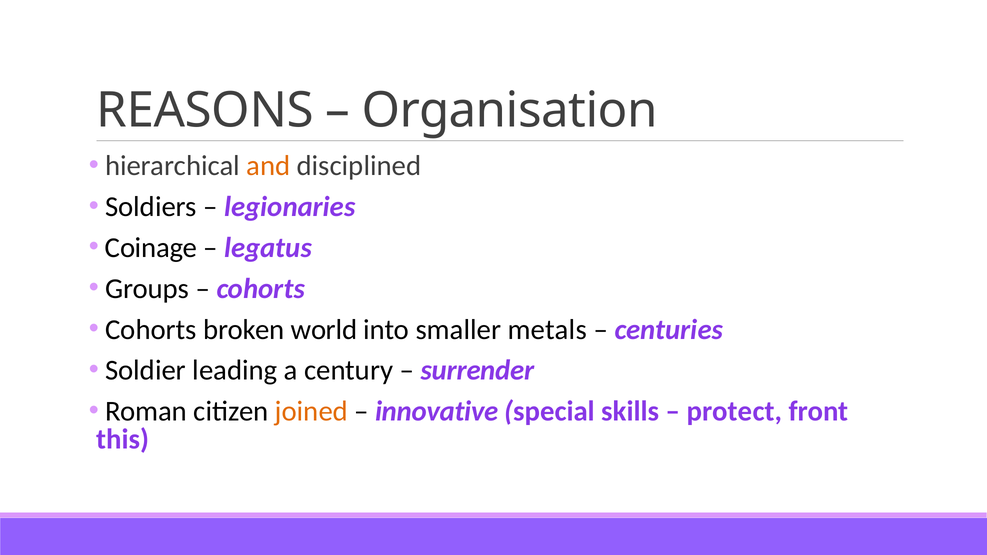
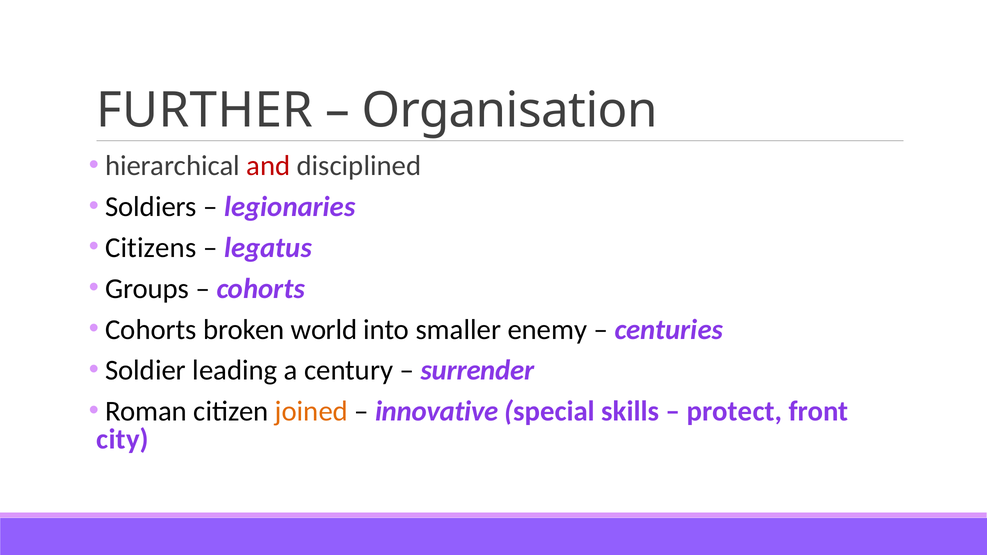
REASONS: REASONS -> FURTHER
and colour: orange -> red
Coinage: Coinage -> Citizens
metals: metals -> enemy
this: this -> city
